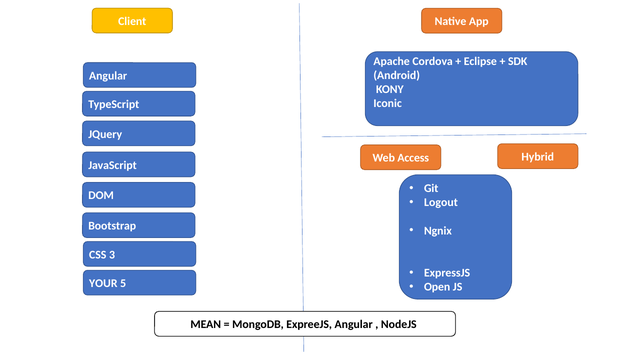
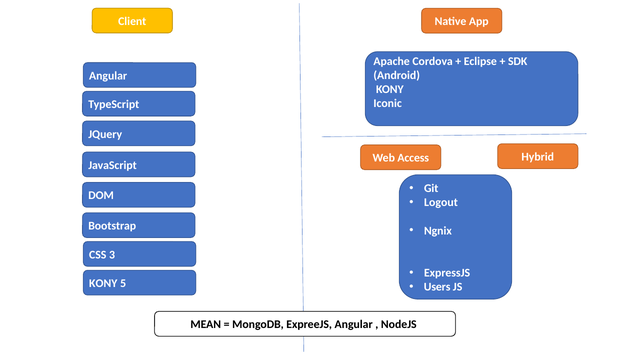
YOUR at (103, 284): YOUR -> KONY
Open: Open -> Users
